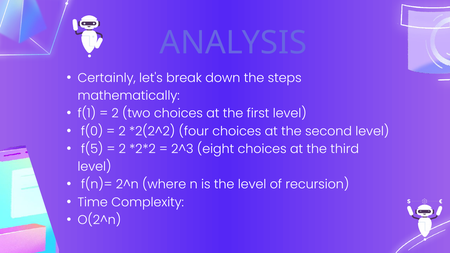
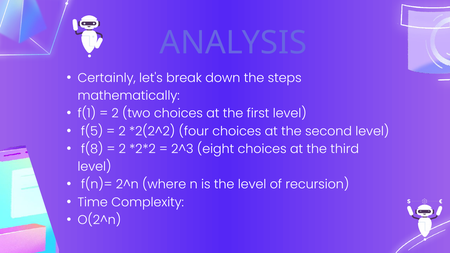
f(0: f(0 -> f(5
f(5: f(5 -> f(8
